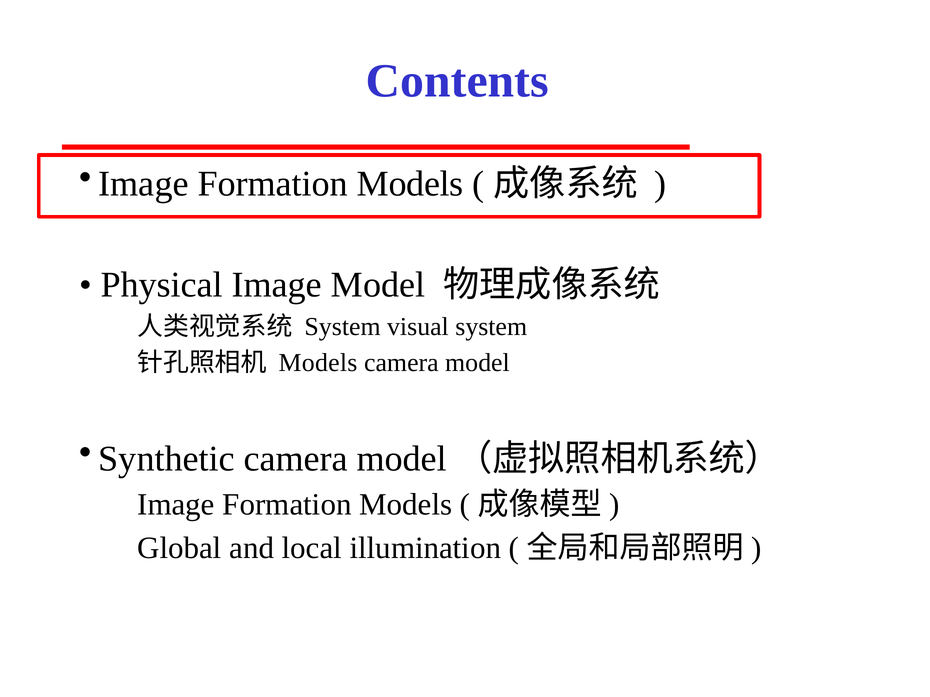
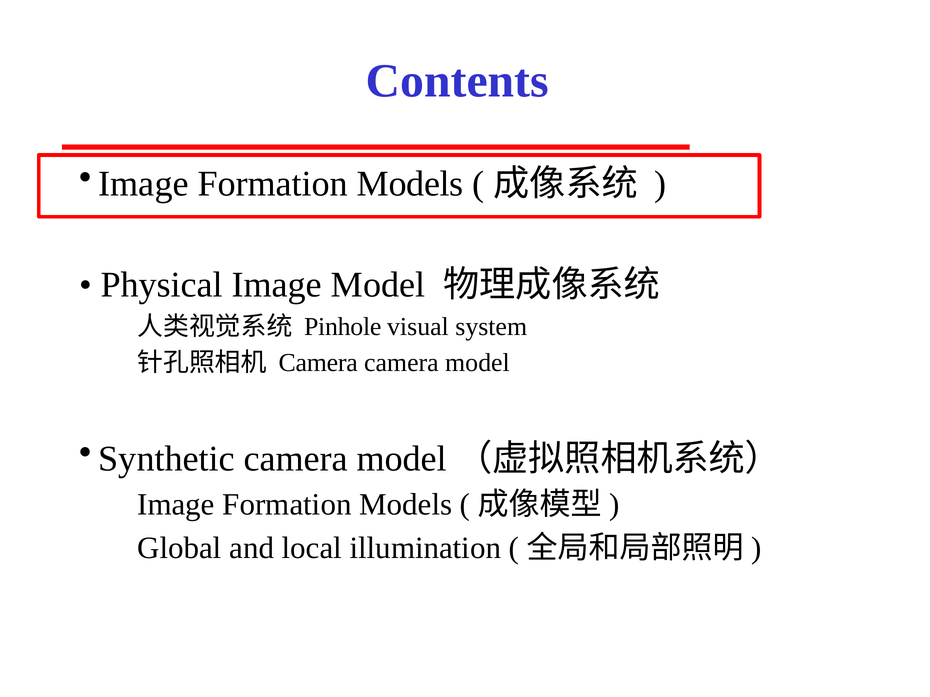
System at (343, 327): System -> Pinhole
Models at (318, 363): Models -> Camera
